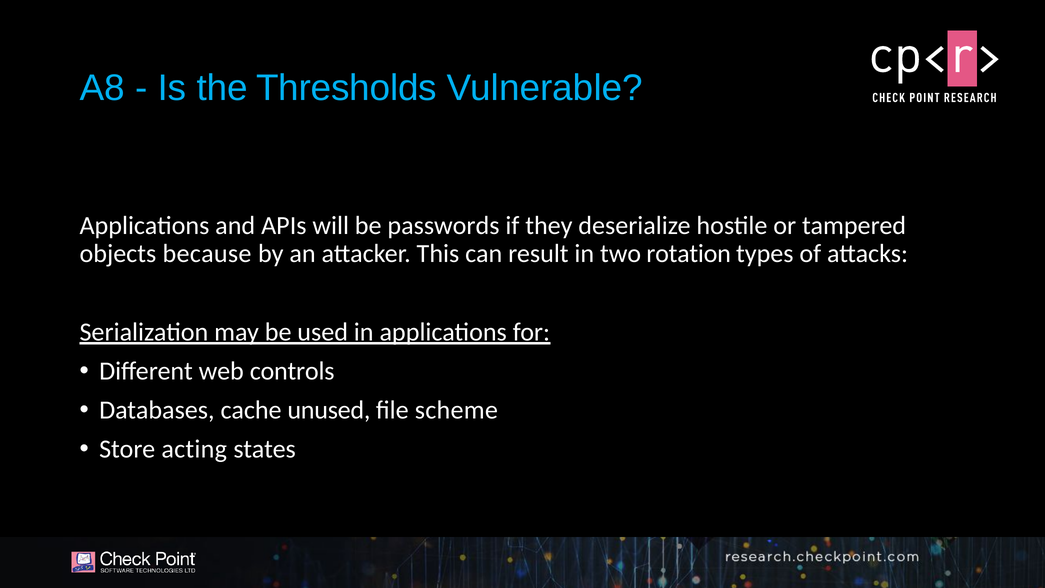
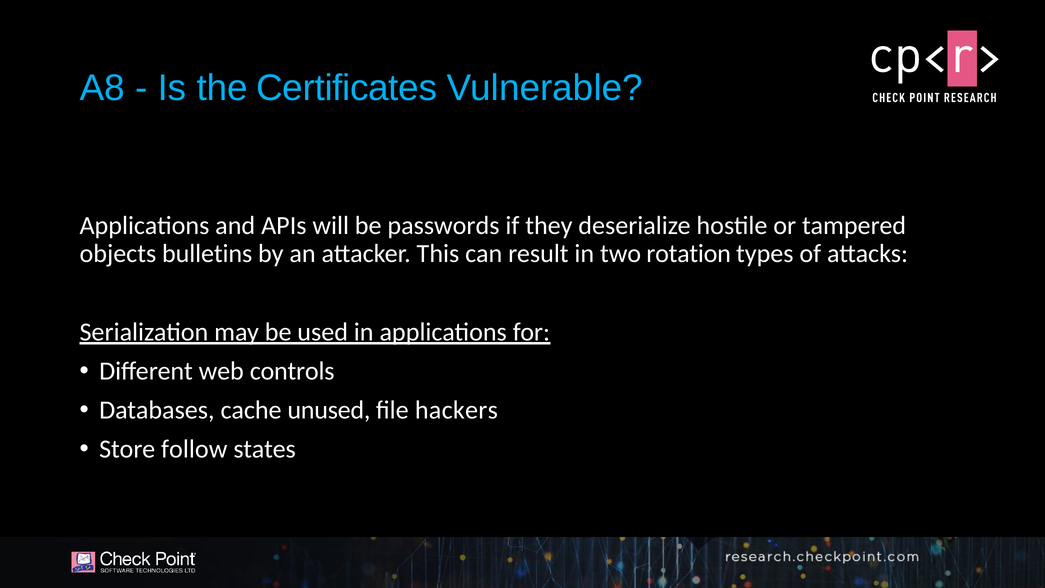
Thresholds: Thresholds -> Certificates
because: because -> bulletins
scheme: scheme -> hackers
acting: acting -> follow
